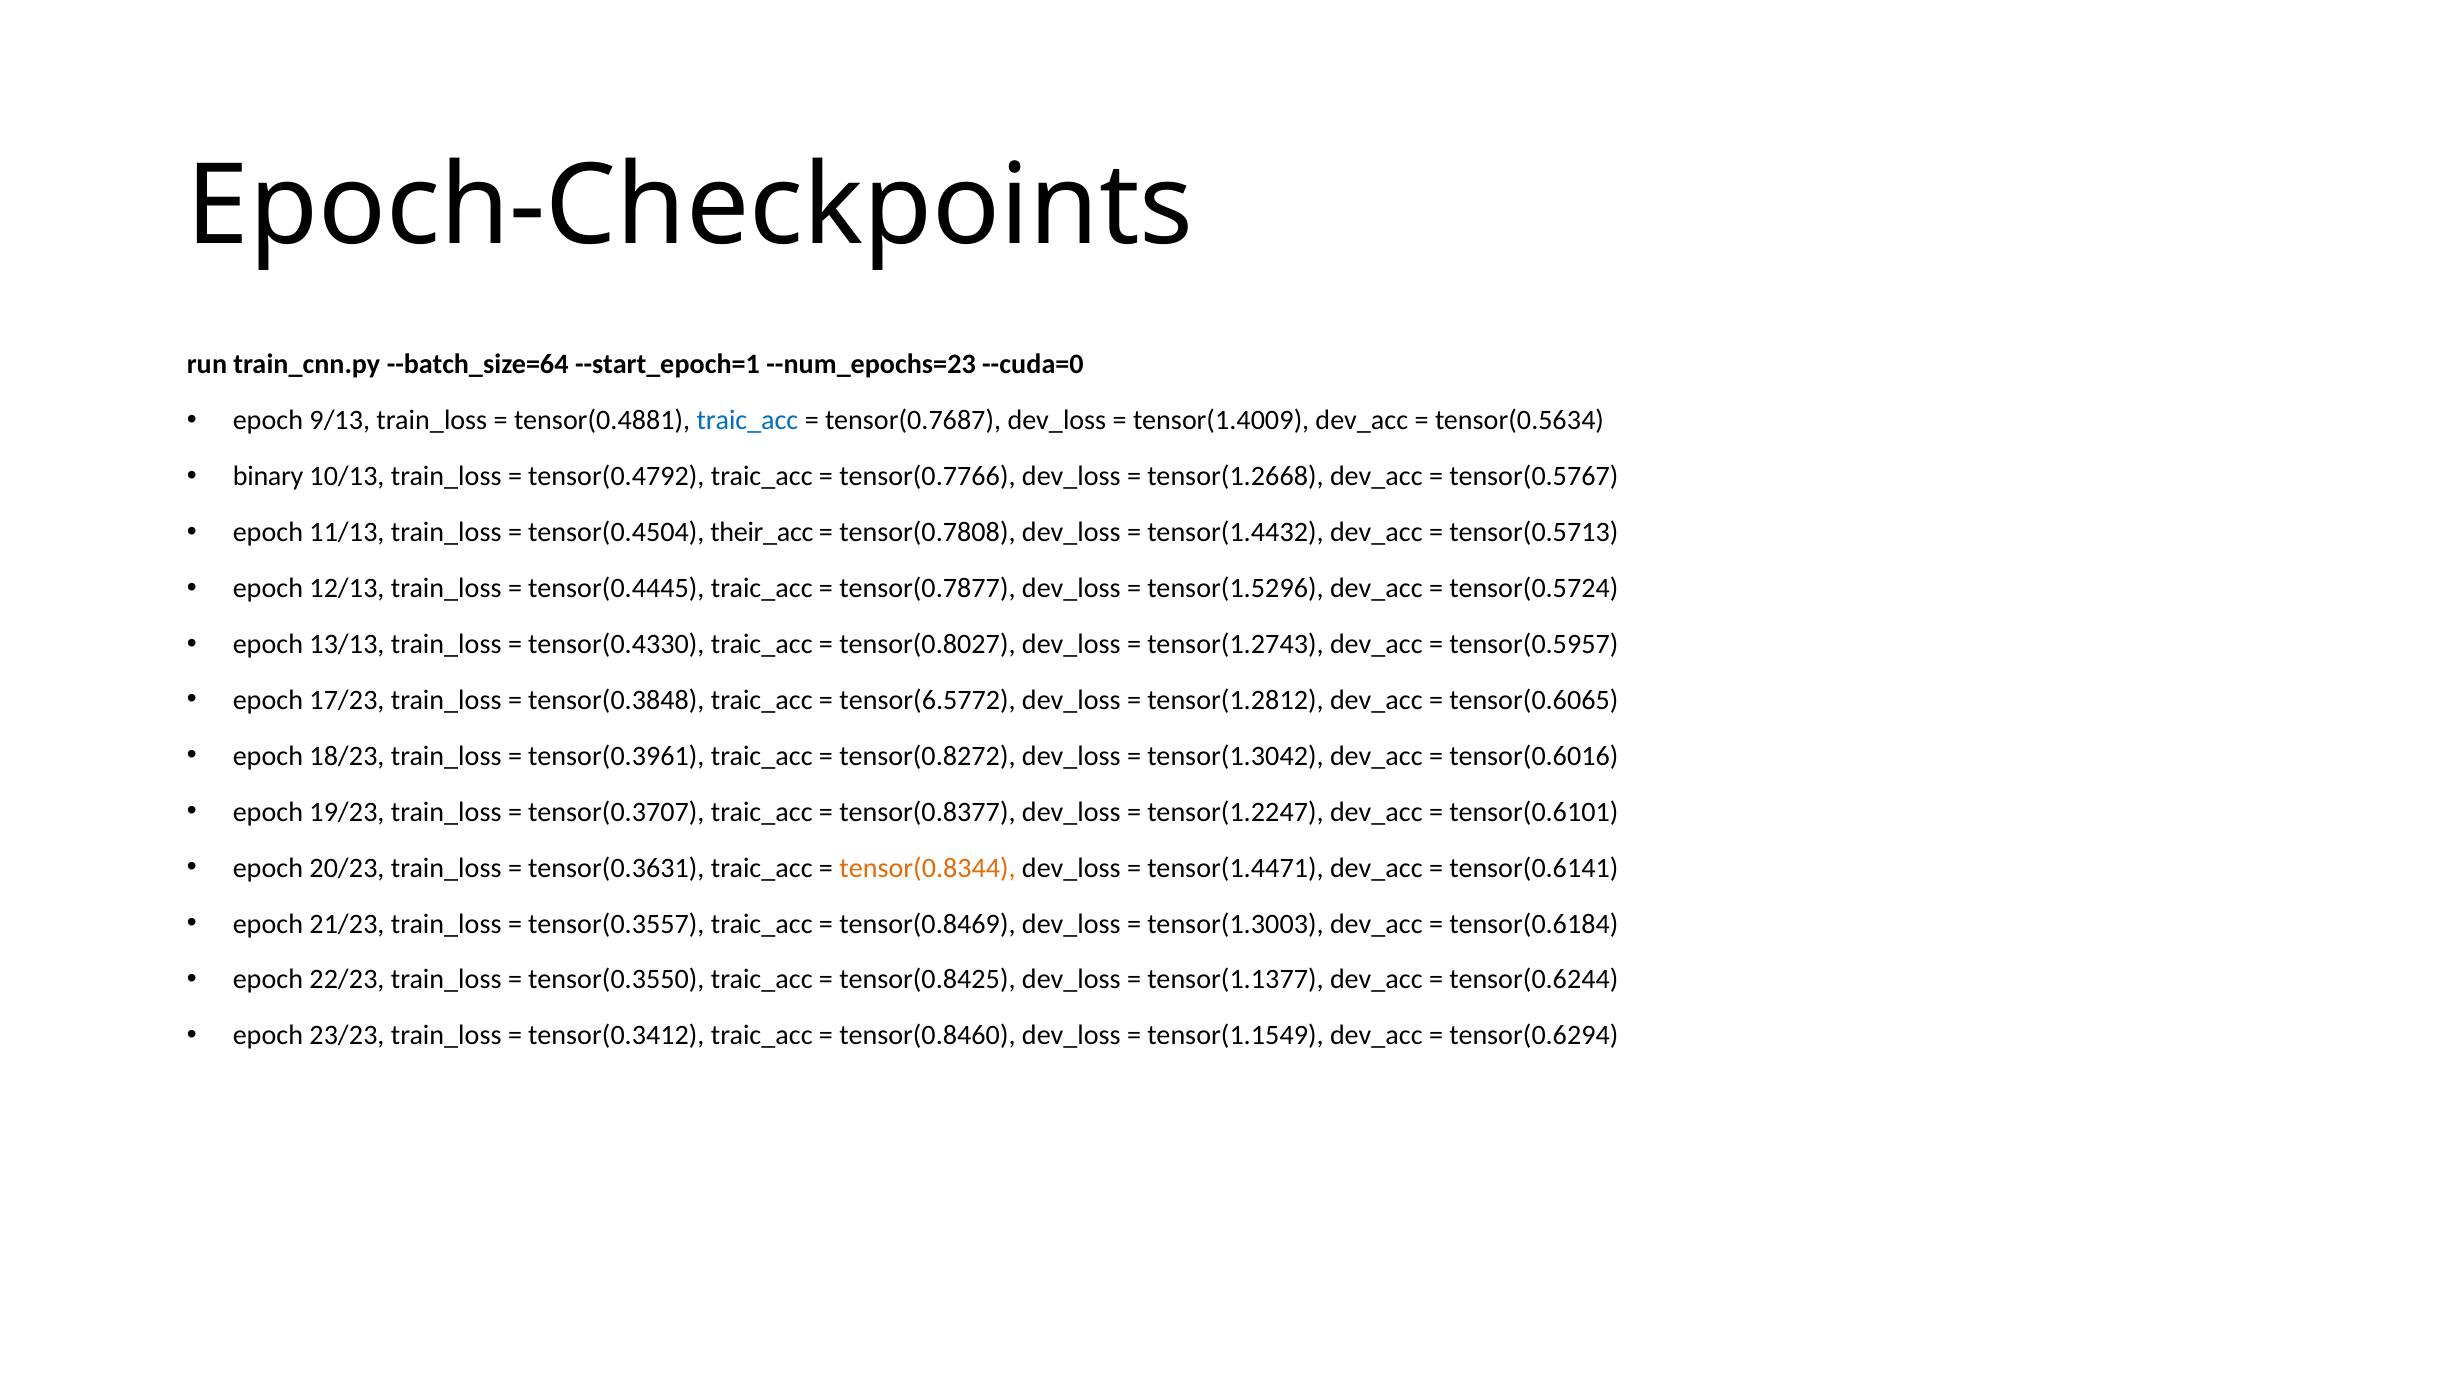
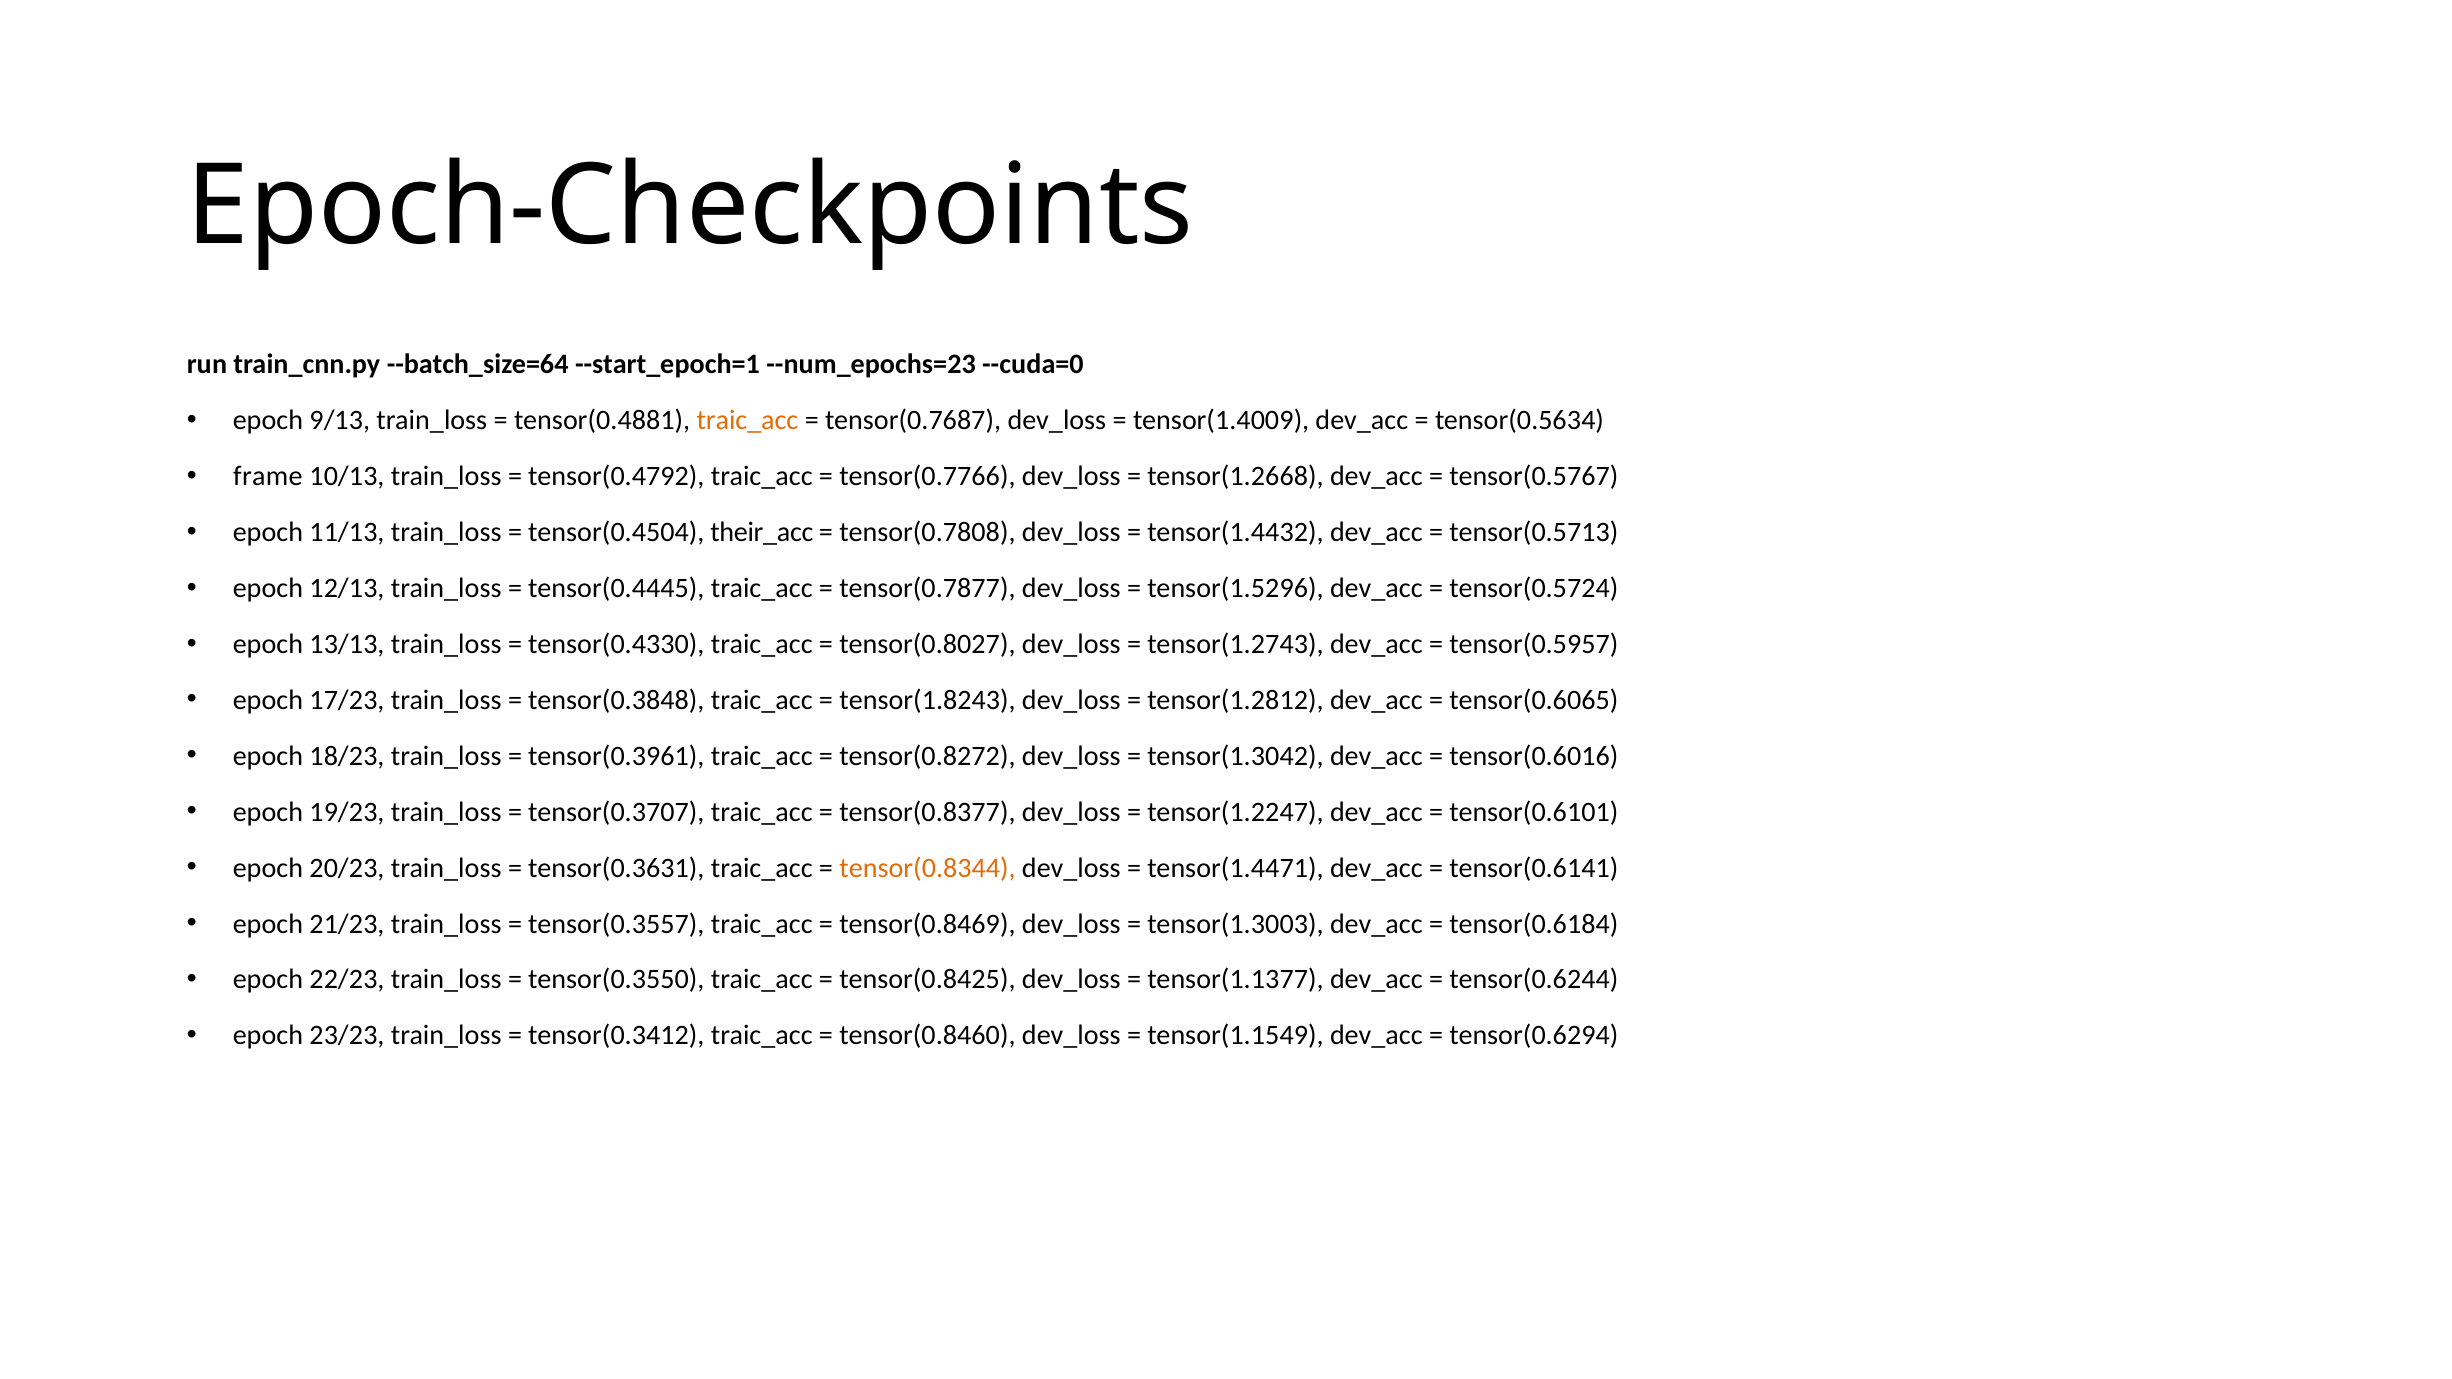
traic_acc at (747, 420) colour: blue -> orange
binary: binary -> frame
tensor(6.5772: tensor(6.5772 -> tensor(1.8243
